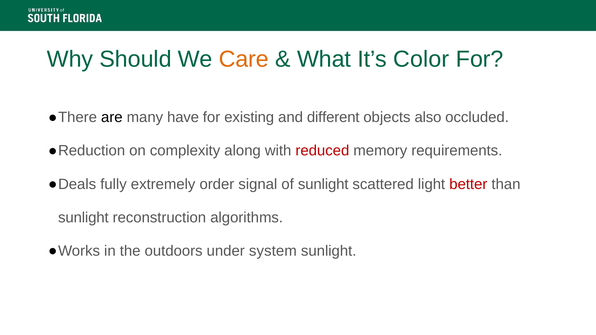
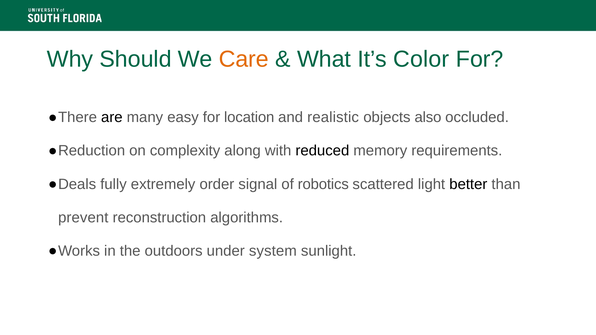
have: have -> easy
existing: existing -> location
different: different -> realistic
reduced colour: red -> black
of sunlight: sunlight -> robotics
better colour: red -> black
sunlight at (83, 218): sunlight -> prevent
